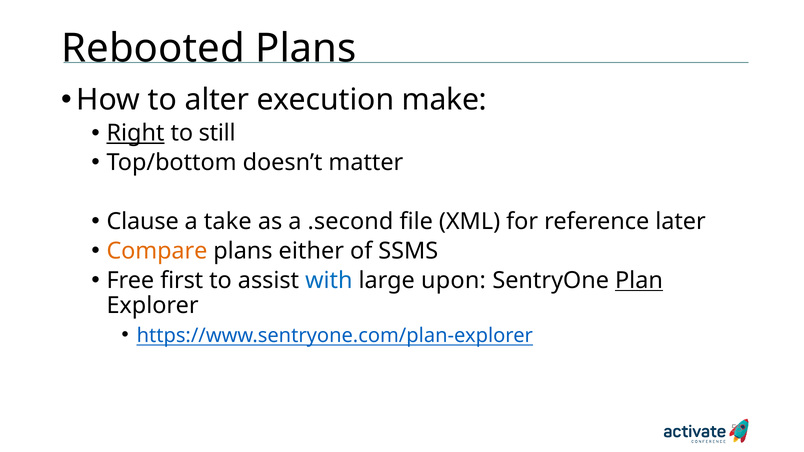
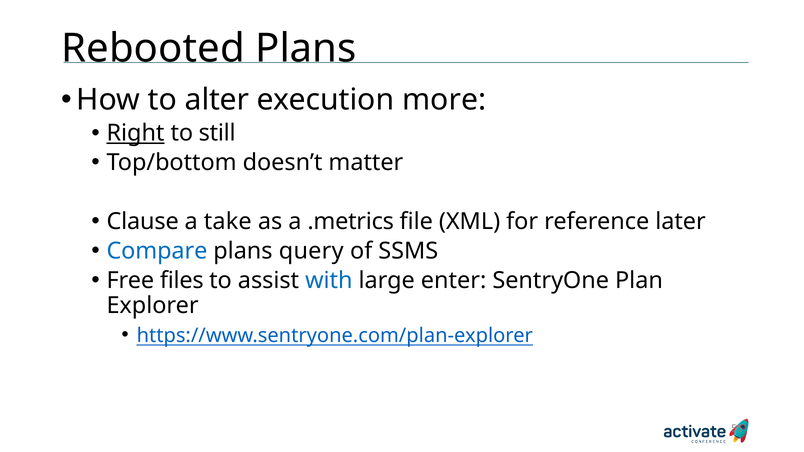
make: make -> more
.second: .second -> .metrics
Compare colour: orange -> blue
either: either -> query
first: first -> files
upon: upon -> enter
Plan underline: present -> none
